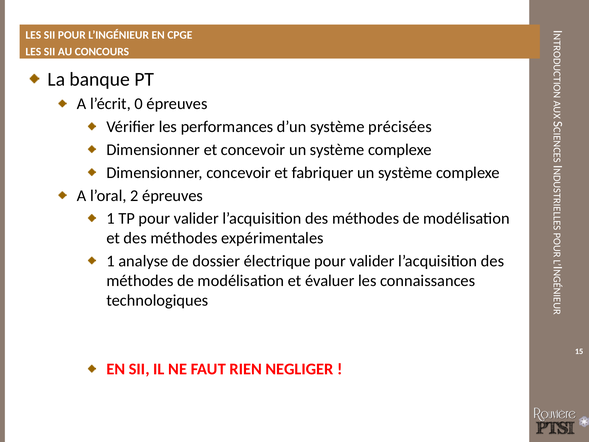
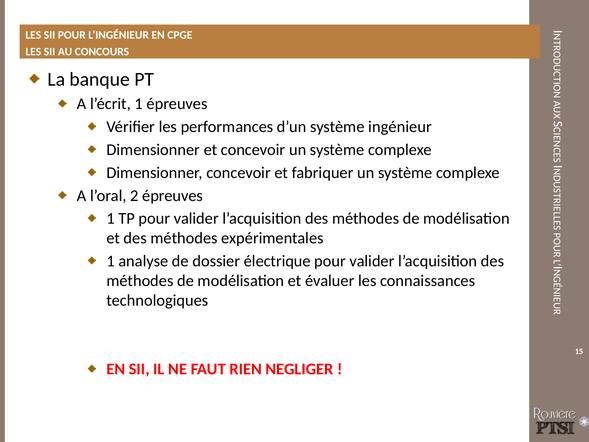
l’écrit 0: 0 -> 1
précisées: précisées -> ingénieur
